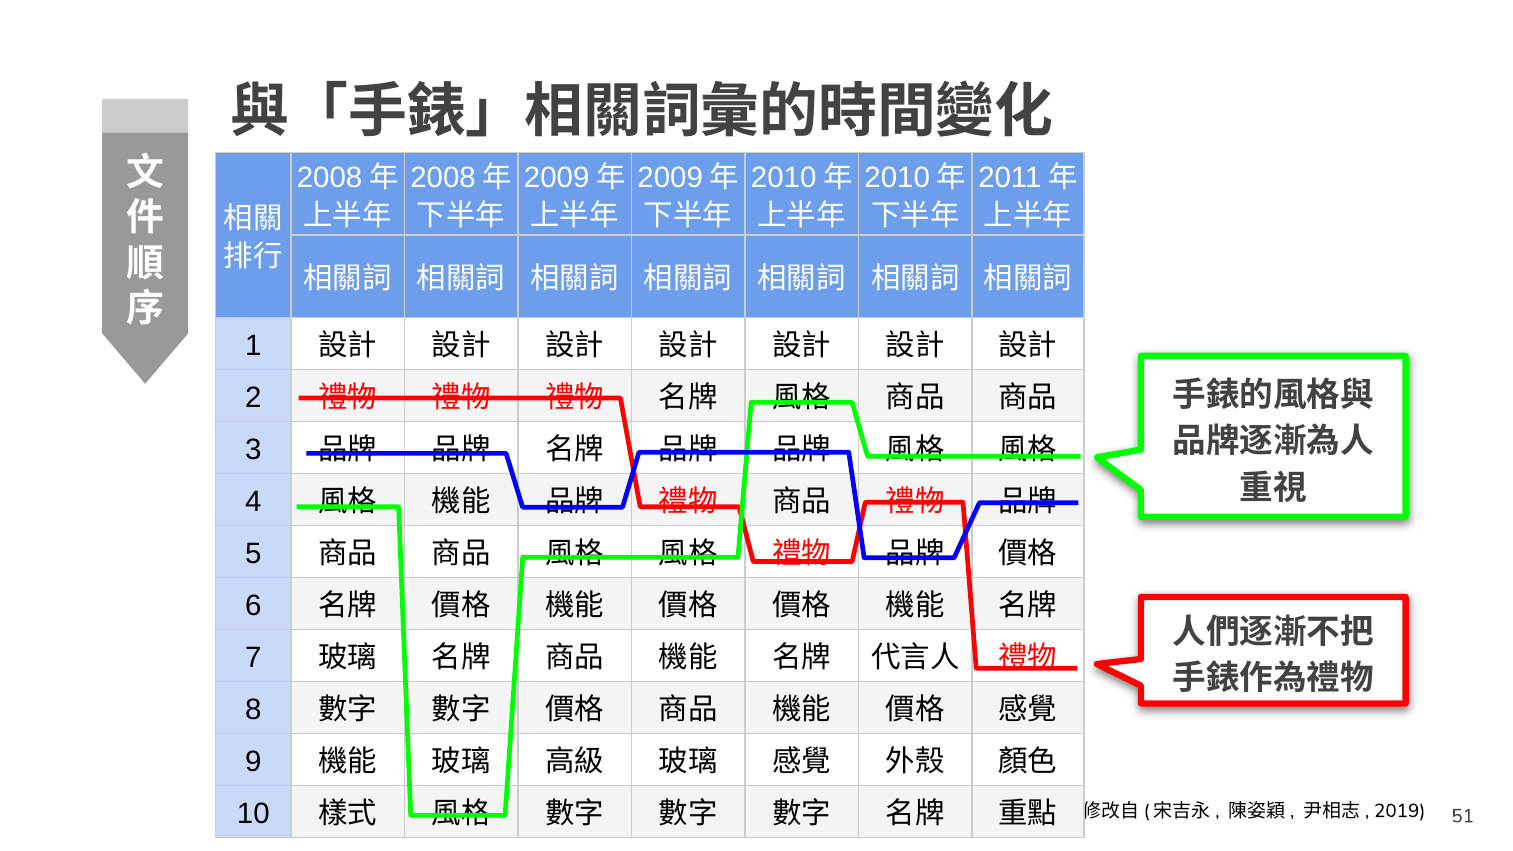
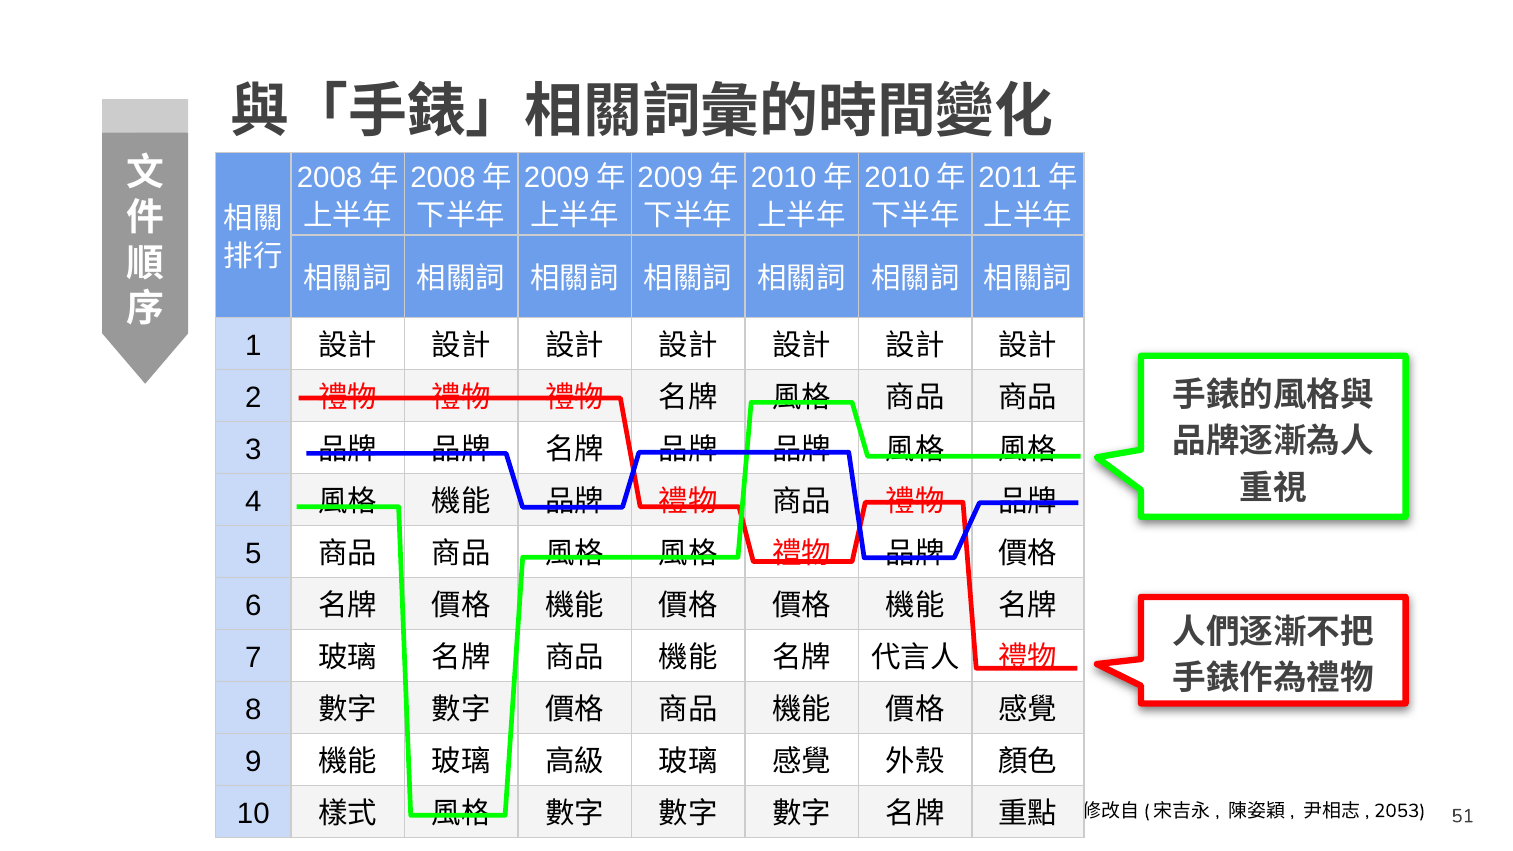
2019: 2019 -> 2053
